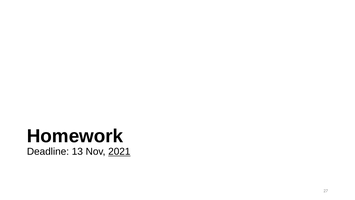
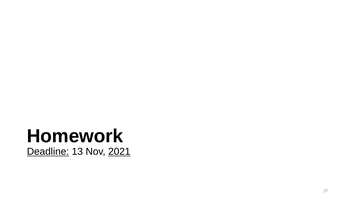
Deadline underline: none -> present
